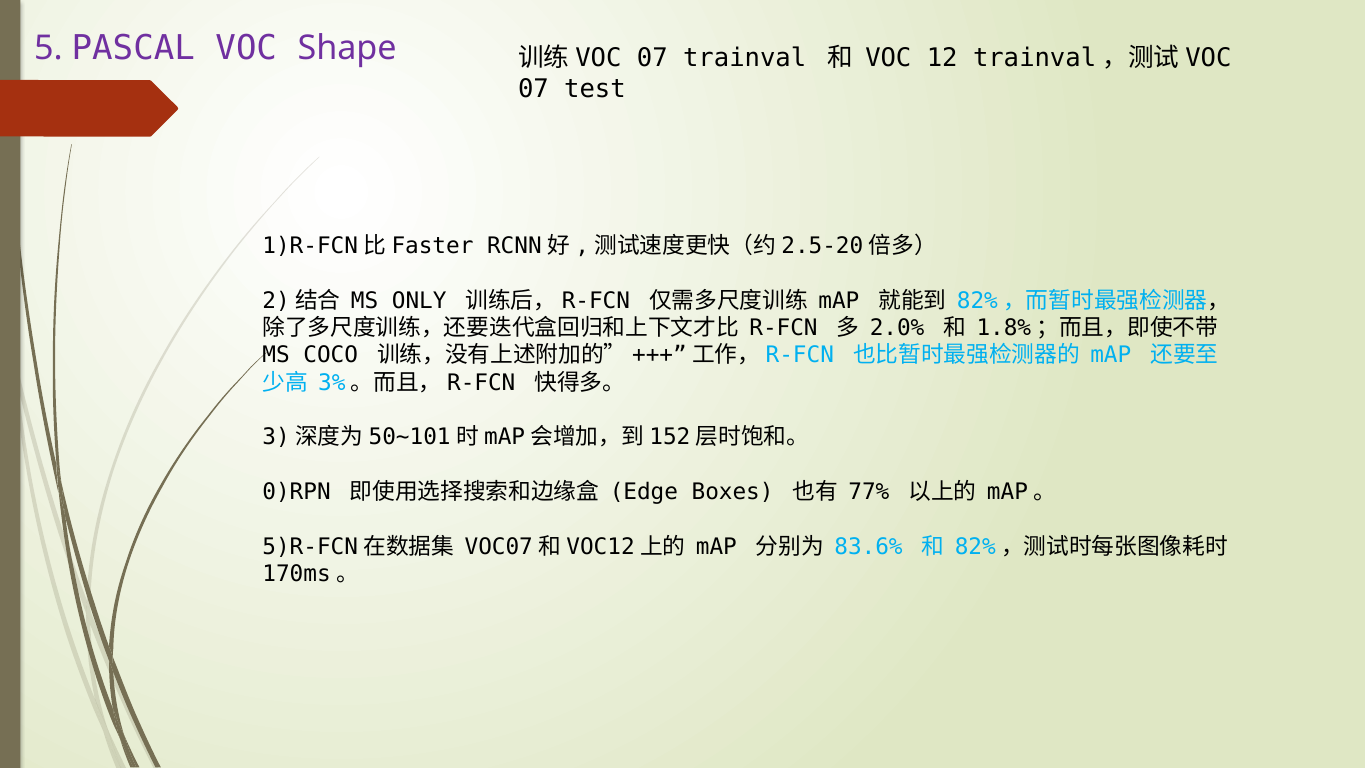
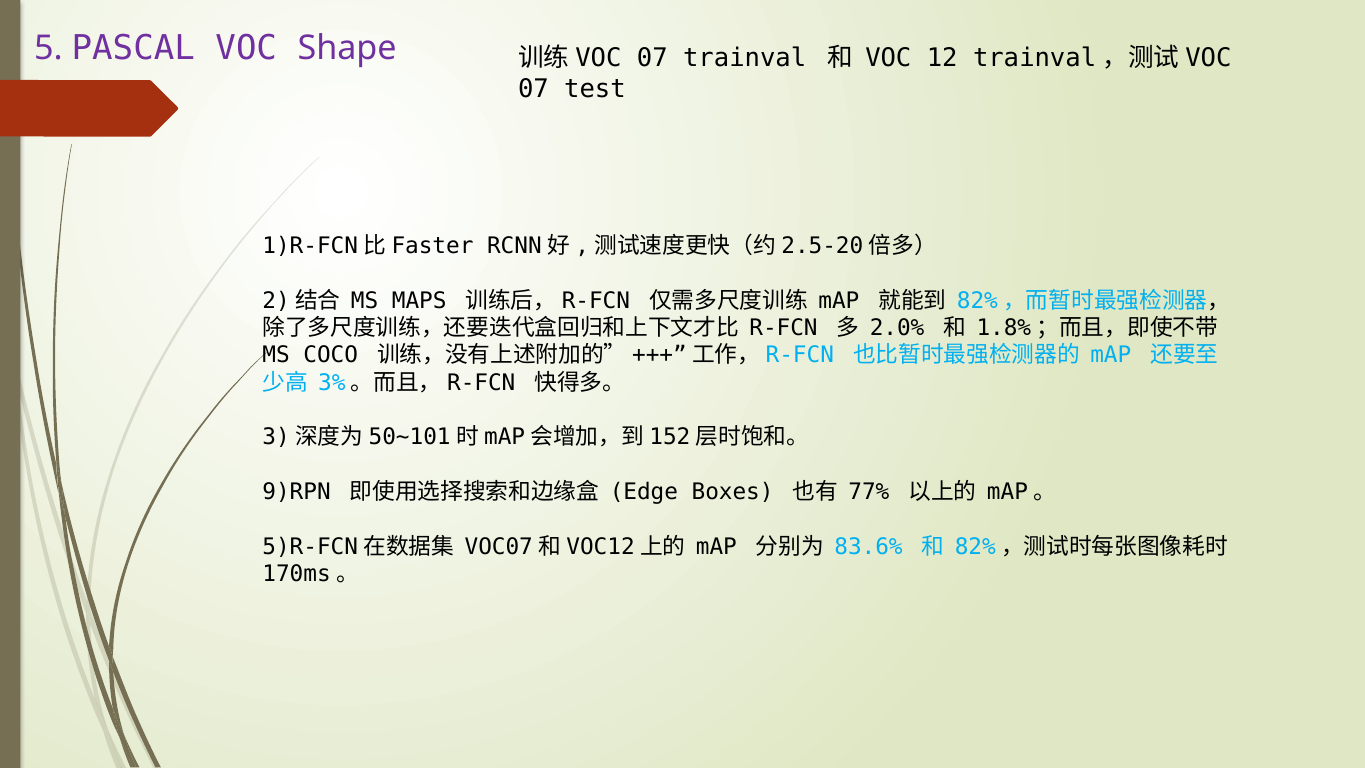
ONLY: ONLY -> MAPS
0)RPN: 0)RPN -> 9)RPN
